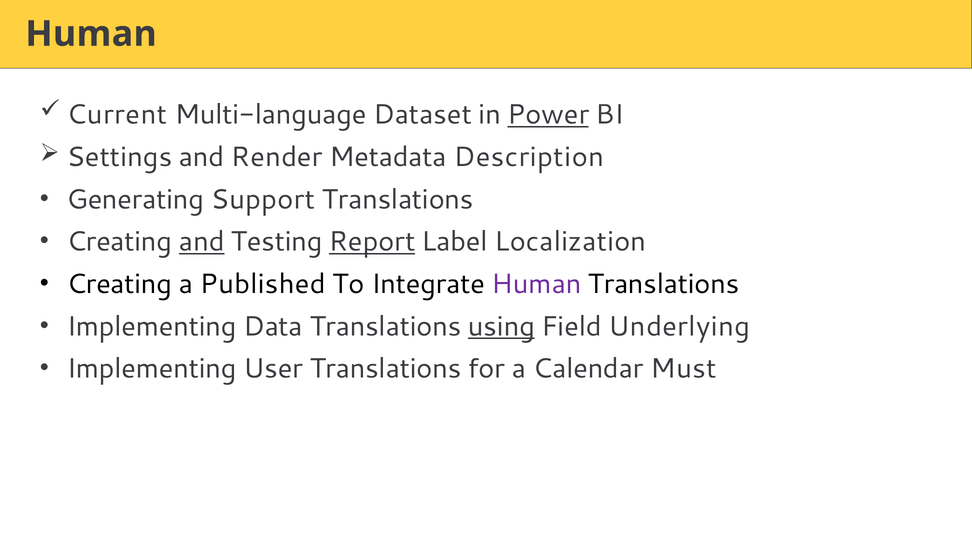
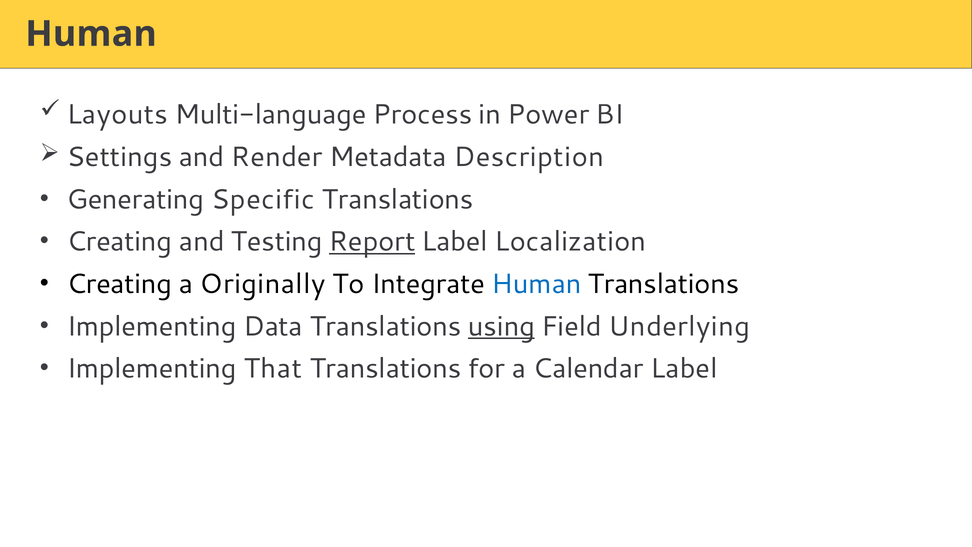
Current: Current -> Layouts
Dataset: Dataset -> Process
Power underline: present -> none
Support: Support -> Specific
and at (202, 242) underline: present -> none
Published: Published -> Originally
Human at (536, 284) colour: purple -> blue
User: User -> That
Calendar Must: Must -> Label
